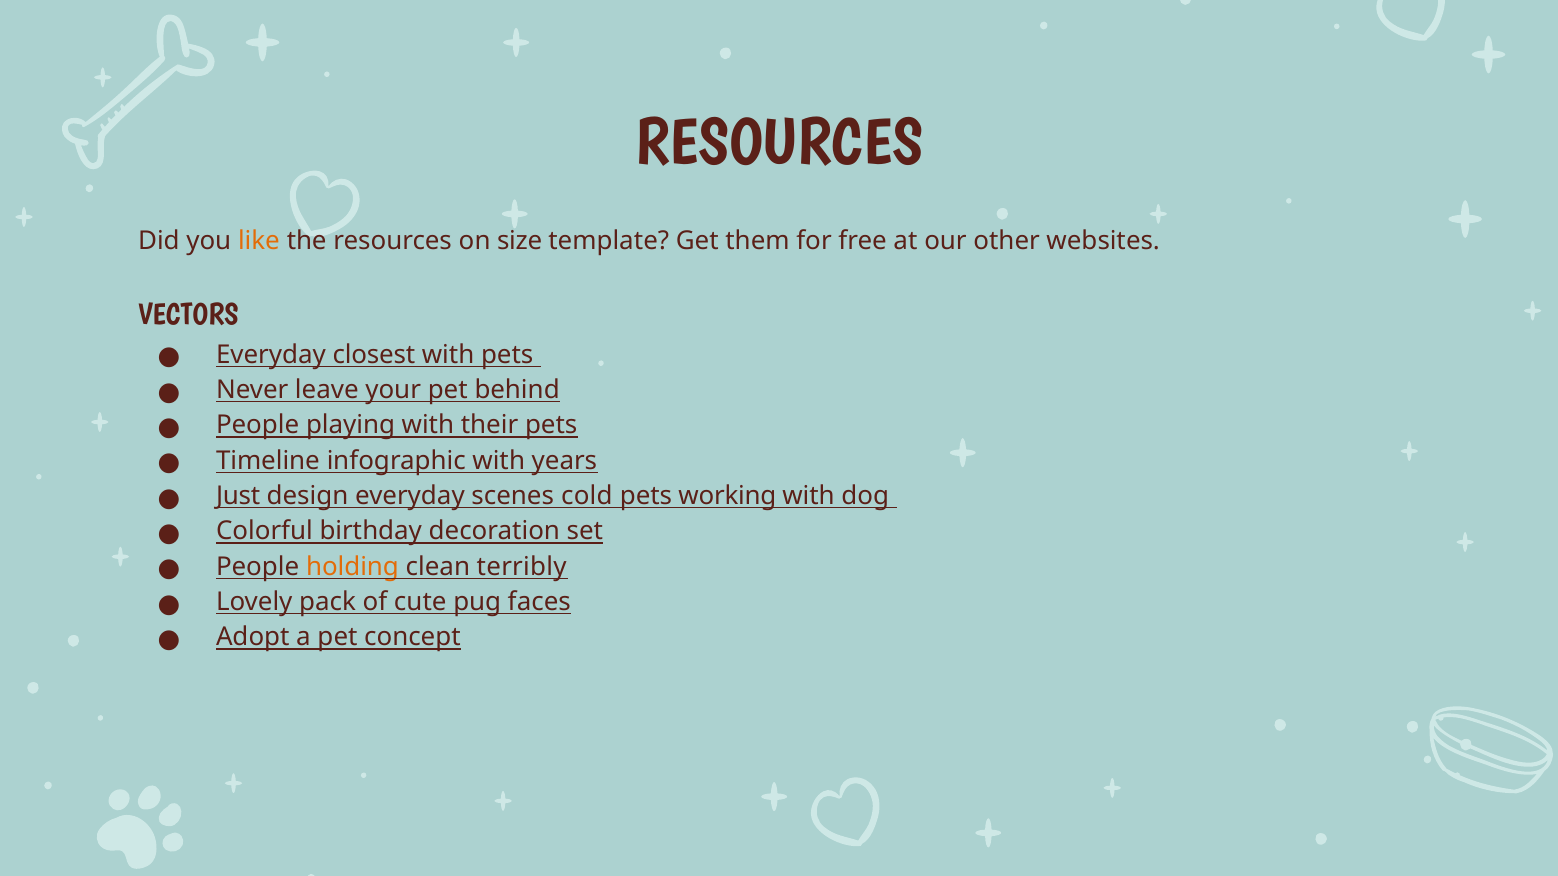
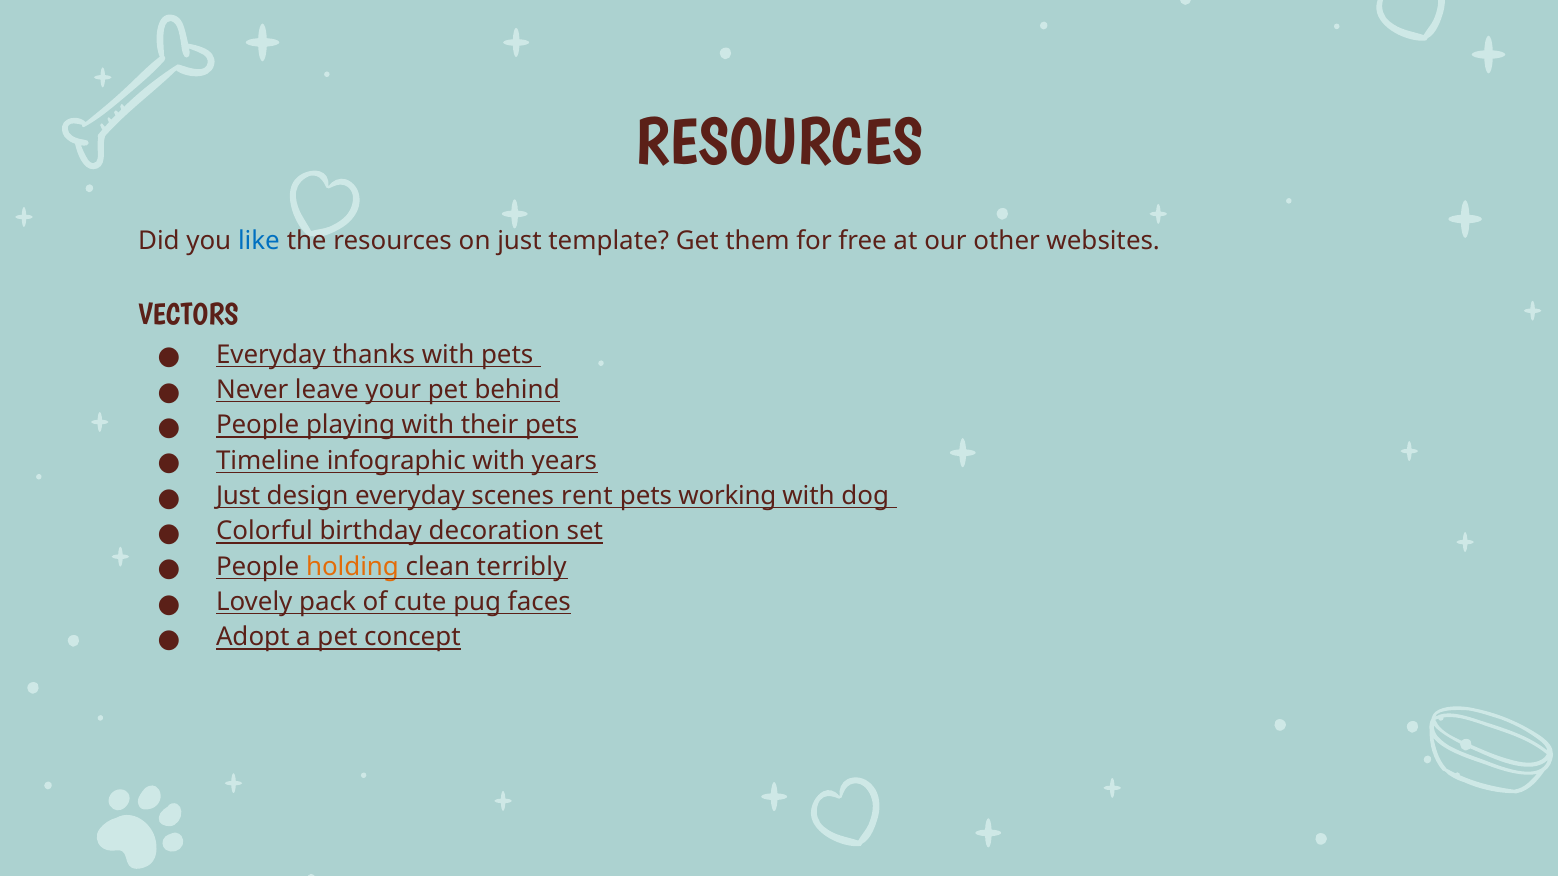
like colour: orange -> blue
on size: size -> just
closest: closest -> thanks
cold: cold -> rent
